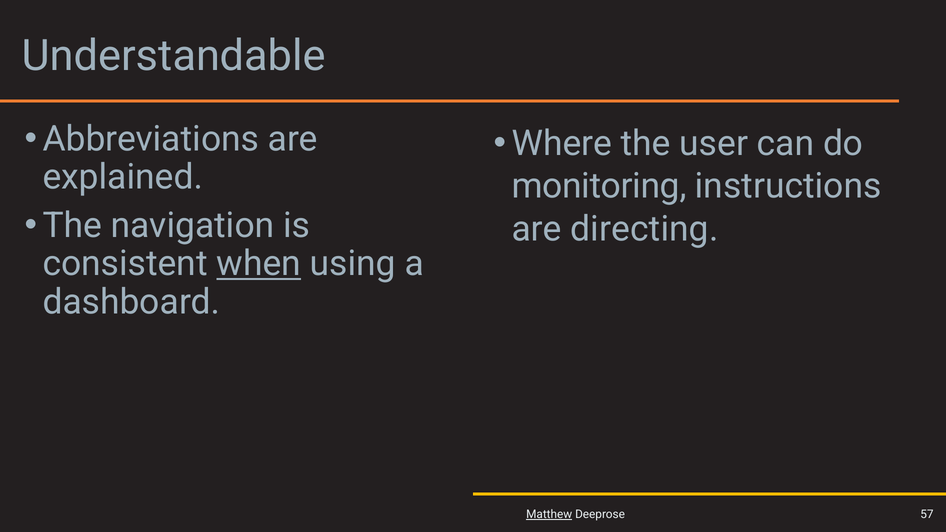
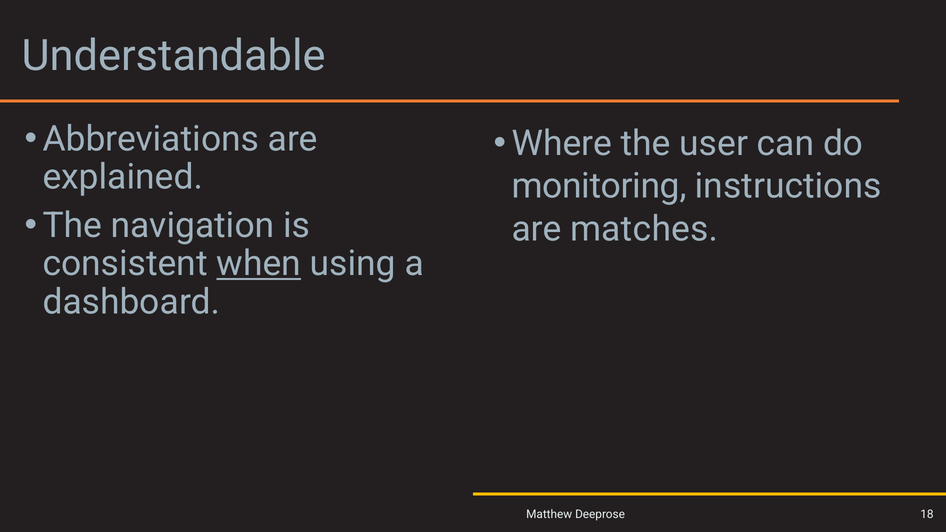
directing: directing -> matches
Matthew underline: present -> none
57: 57 -> 18
